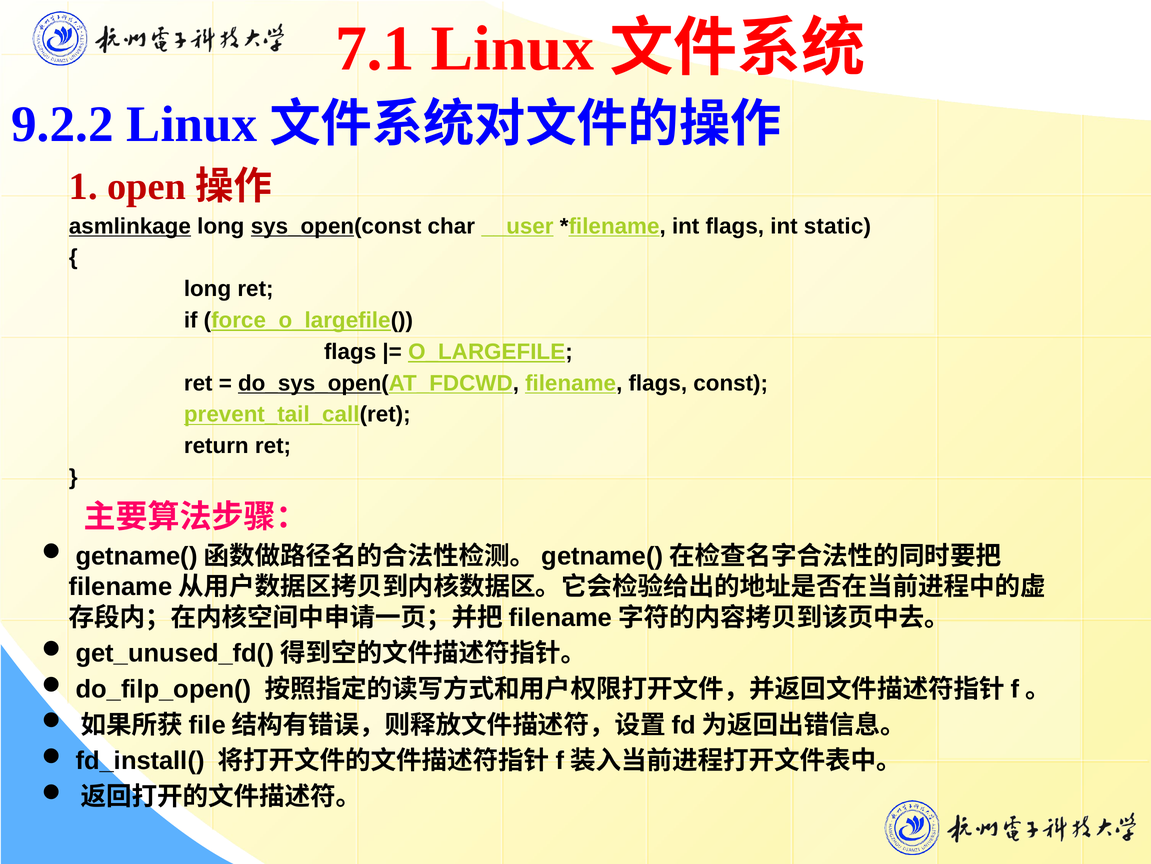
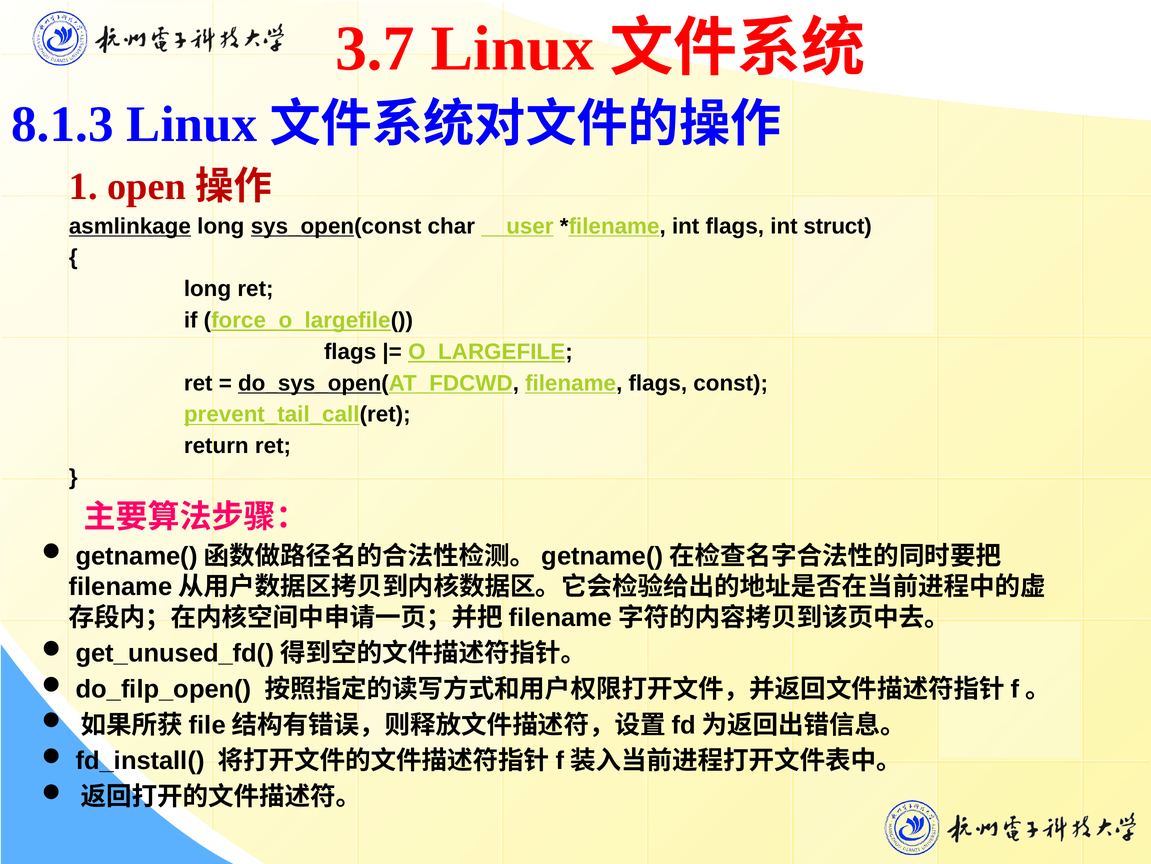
7.1: 7.1 -> 3.7
9.2.2: 9.2.2 -> 8.1.3
static: static -> struct
